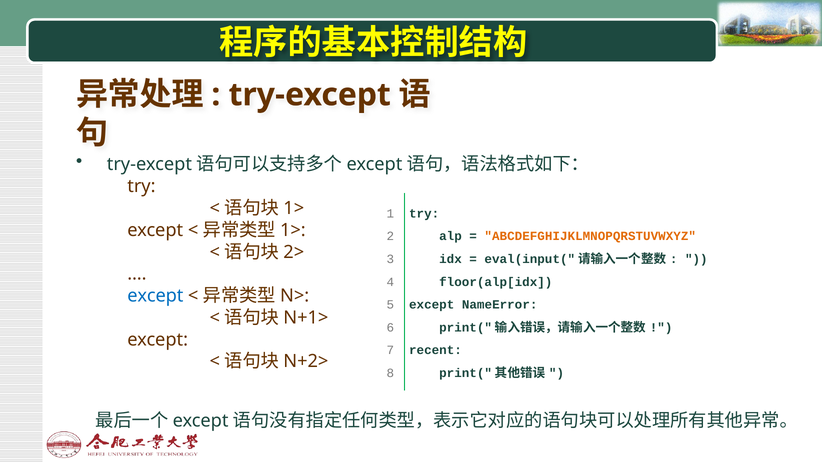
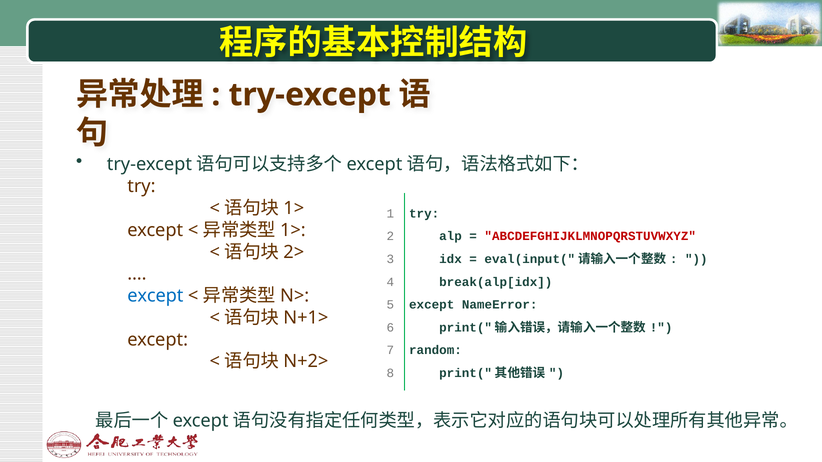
ABCDEFGHIJKLMNOPQRSTUVWXYZ colour: orange -> red
floor(alp[idx: floor(alp[idx -> break(alp[idx
recent: recent -> random
